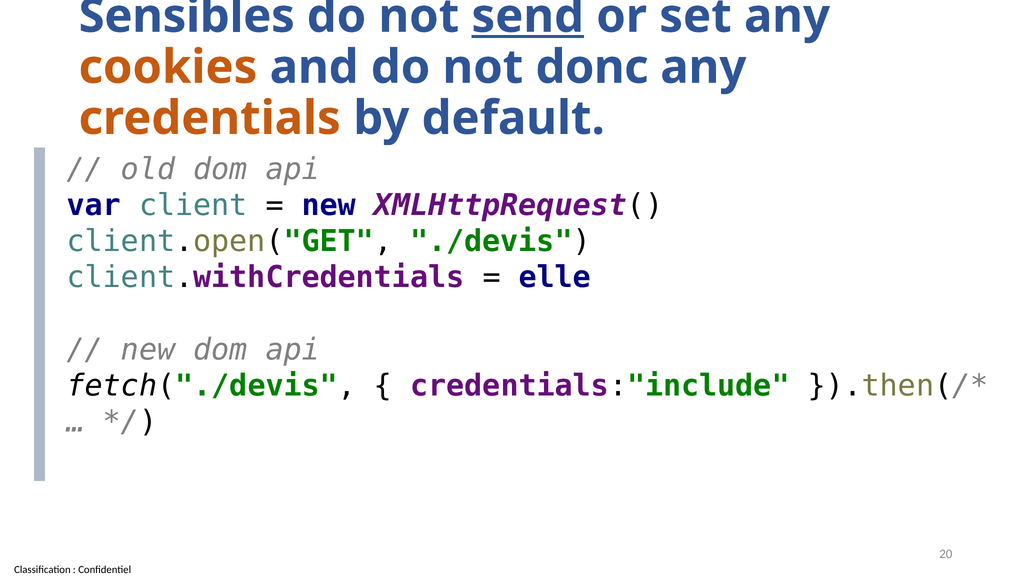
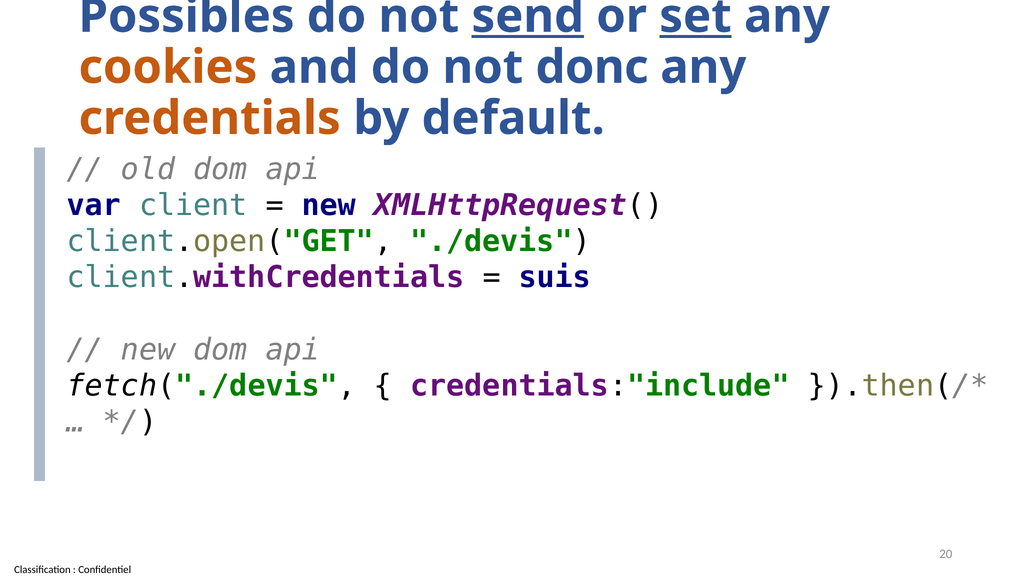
Sensibles: Sensibles -> Possibles
set underline: none -> present
elle: elle -> suis
